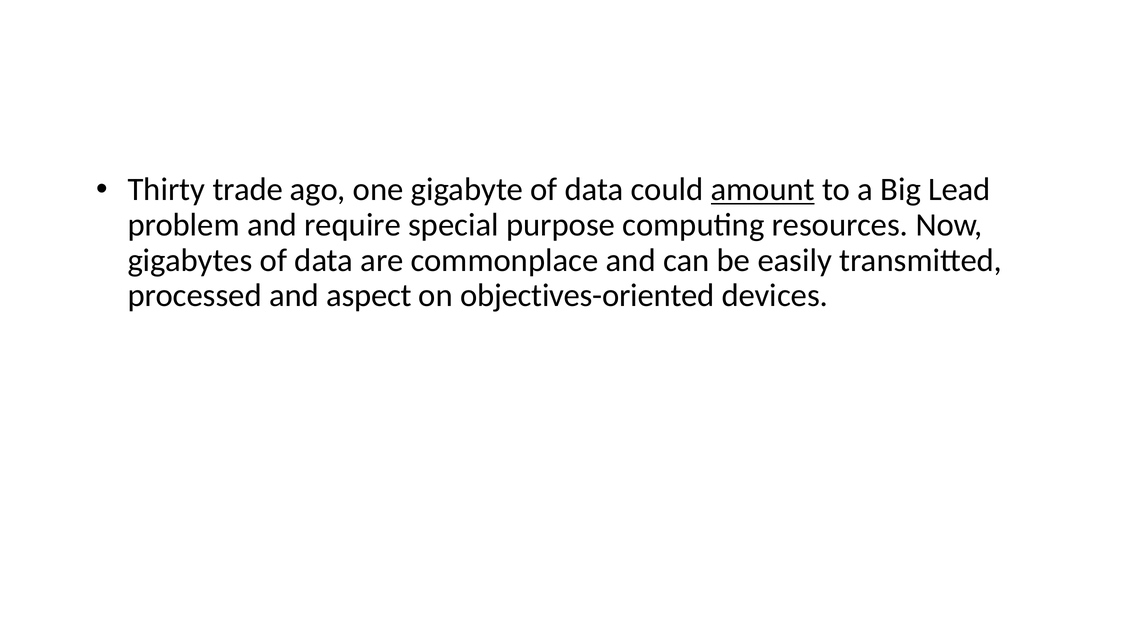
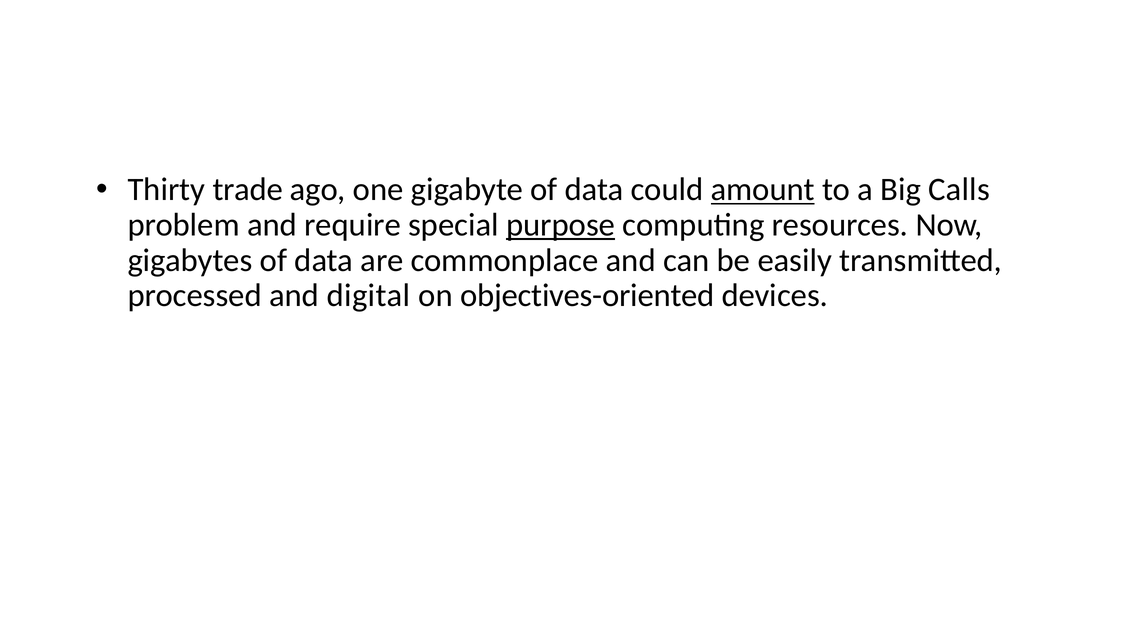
Lead: Lead -> Calls
purpose underline: none -> present
aspect: aspect -> digital
